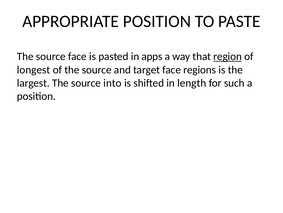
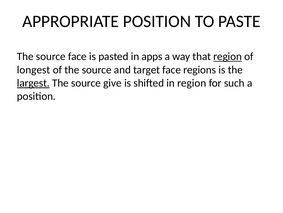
largest underline: none -> present
into: into -> give
in length: length -> region
